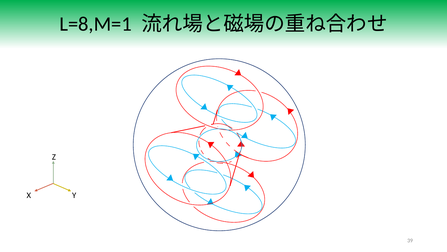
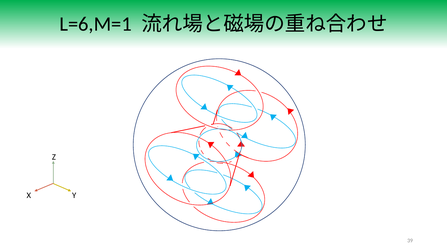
L=8,M=1: L=8,M=1 -> L=6,M=1
